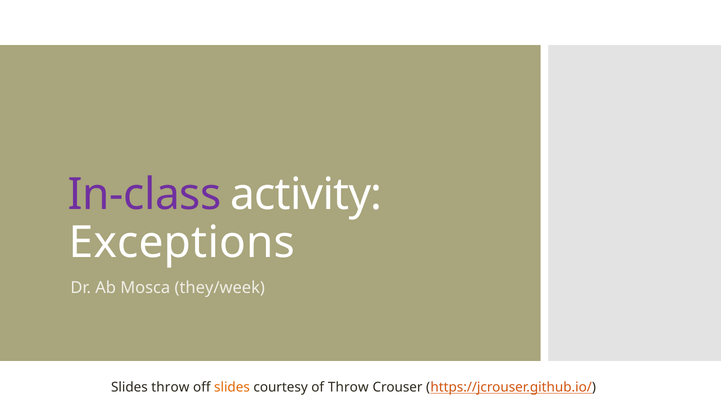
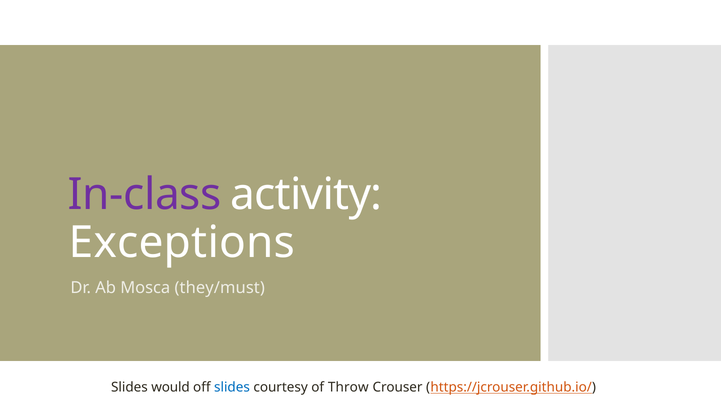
they/week: they/week -> they/must
Slides throw: throw -> would
slides at (232, 387) colour: orange -> blue
